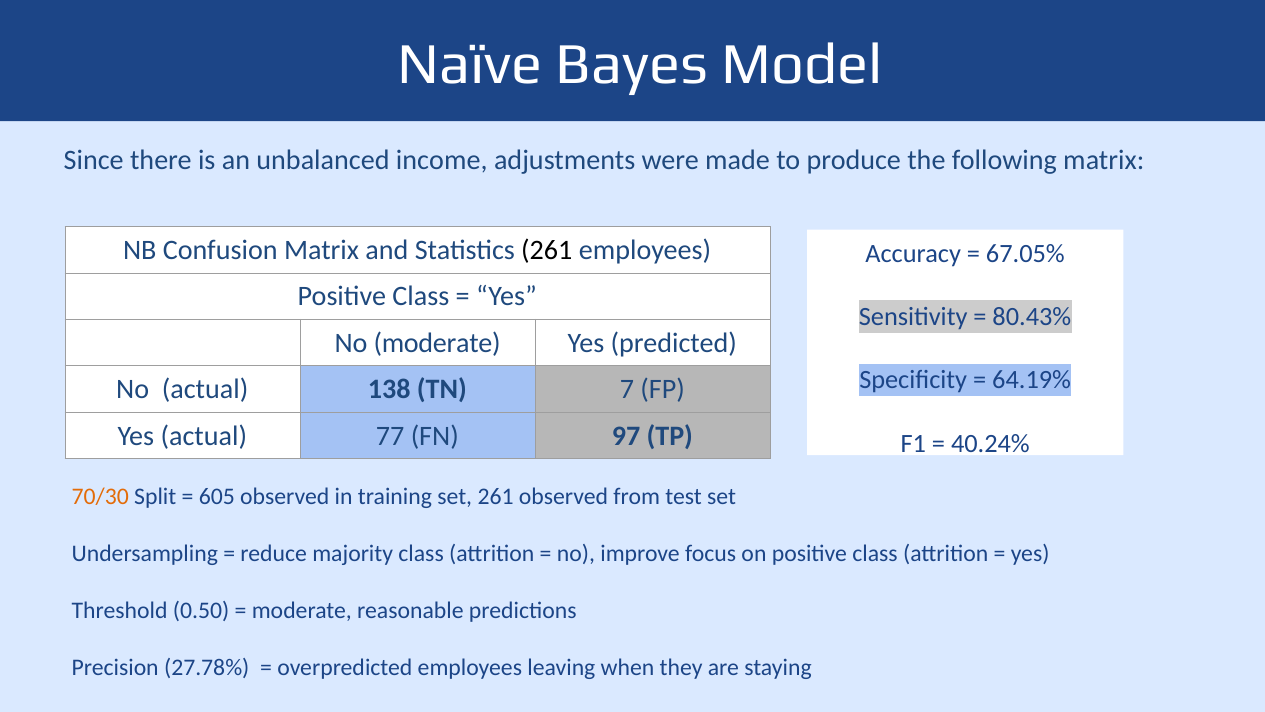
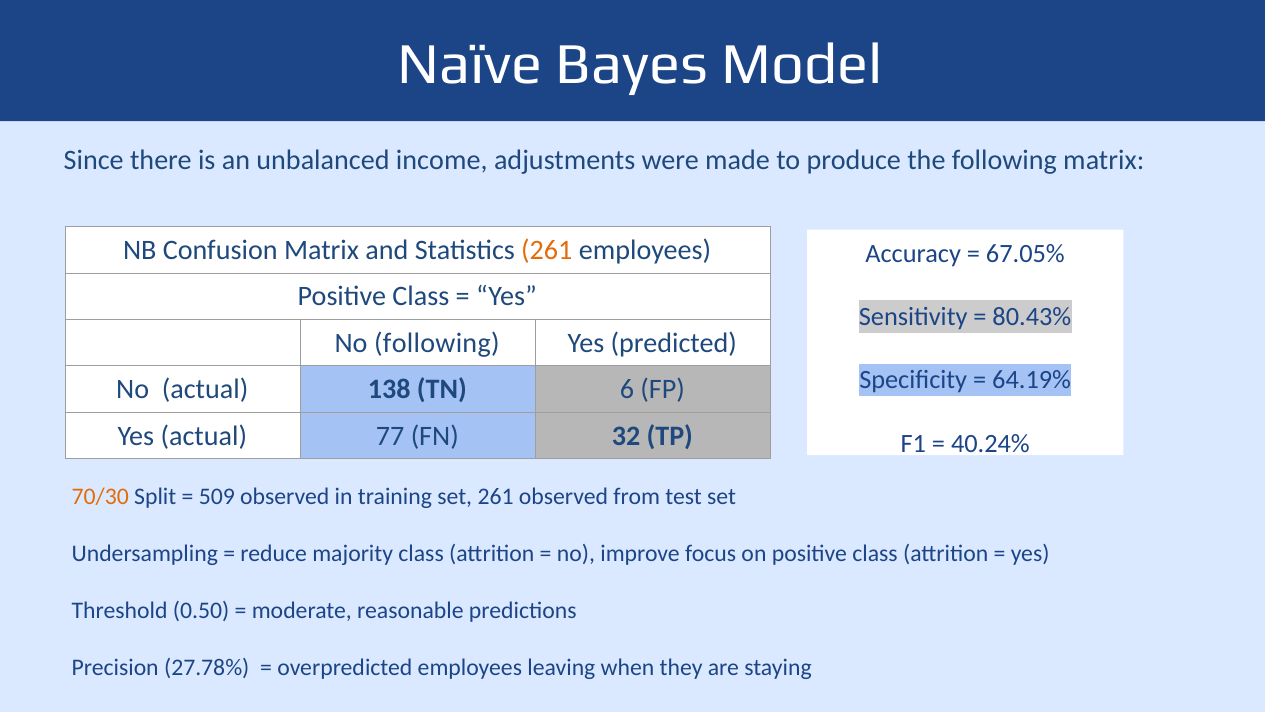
261 at (547, 250) colour: black -> orange
No moderate: moderate -> following
7: 7 -> 6
97: 97 -> 32
605: 605 -> 509
